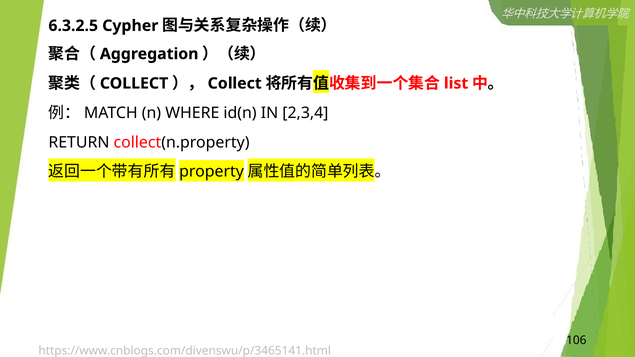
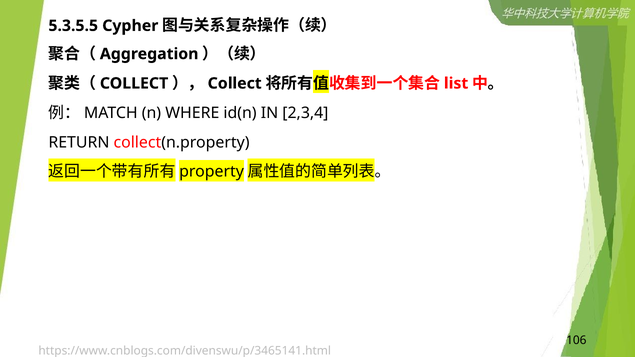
6.3.2.5: 6.3.2.5 -> 5.3.5.5
